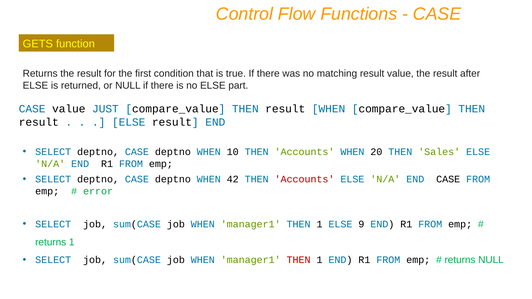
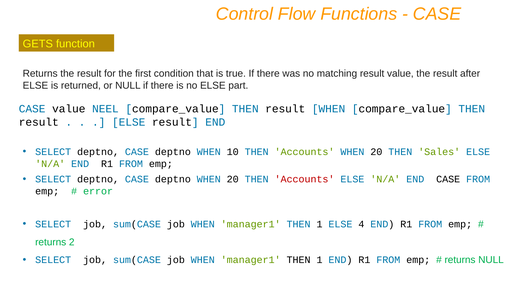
JUST: JUST -> NEEL
deptno WHEN 42: 42 -> 20
9: 9 -> 4
returns 1: 1 -> 2
THEN at (299, 260) colour: red -> black
